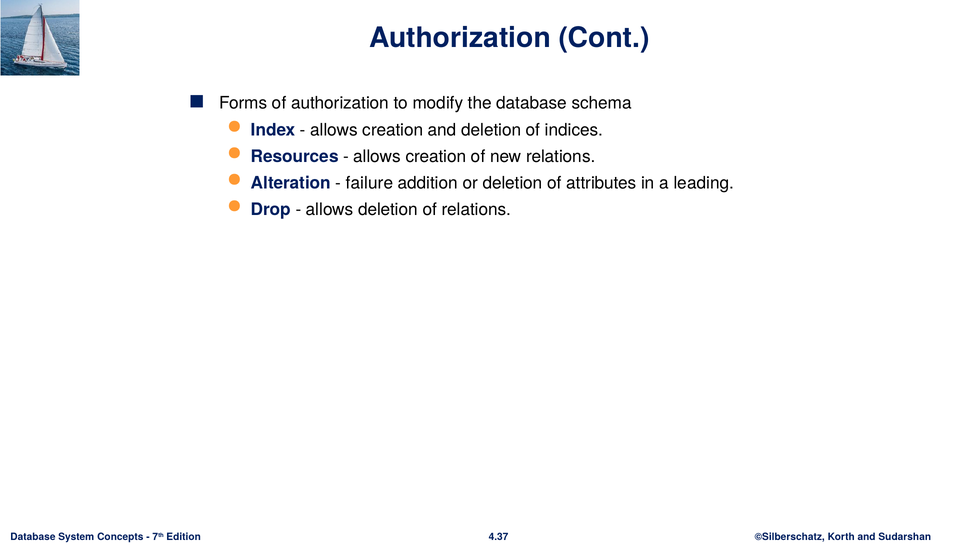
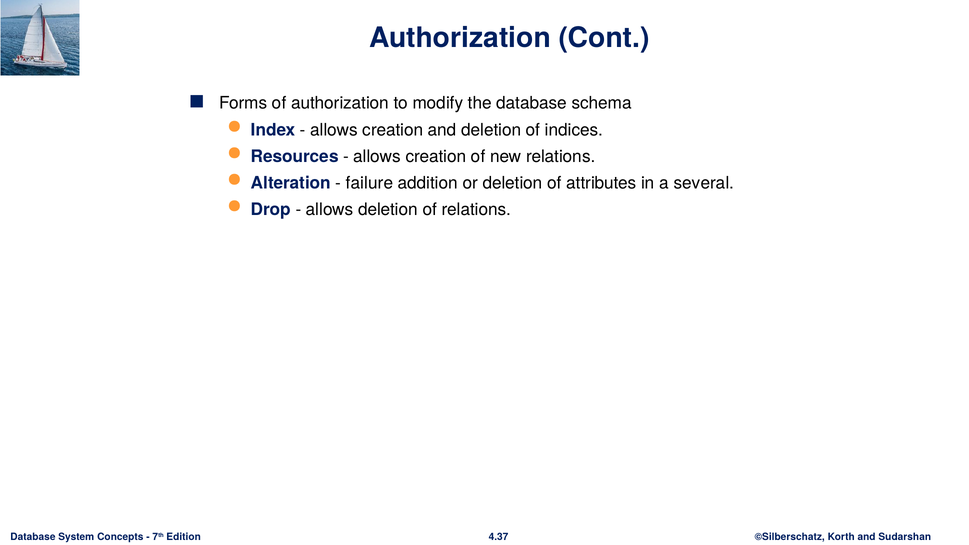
leading: leading -> several
